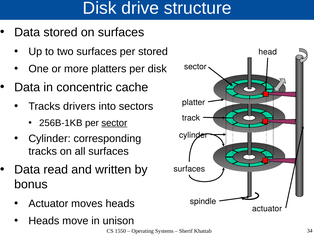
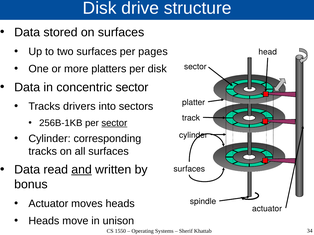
per stored: stored -> pages
concentric cache: cache -> sector
and underline: none -> present
